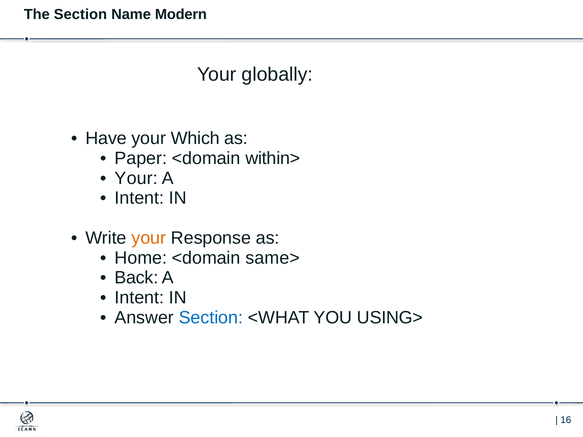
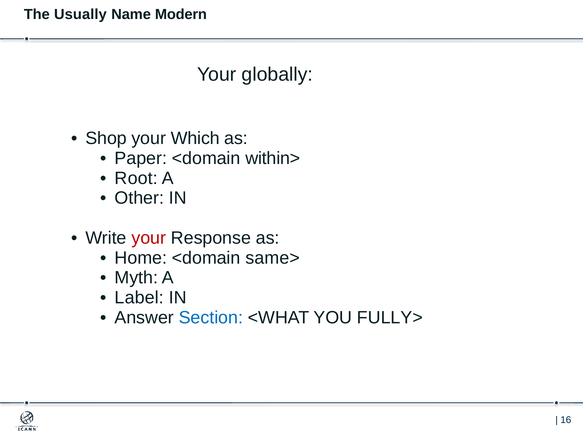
The Section: Section -> Usually
Have: Have -> Shop
Your at (136, 178): Your -> Root
Intent at (139, 198): Intent -> Other
your at (149, 238) colour: orange -> red
Back: Back -> Myth
Intent at (139, 298): Intent -> Label
USING>: USING> -> FULLY>
